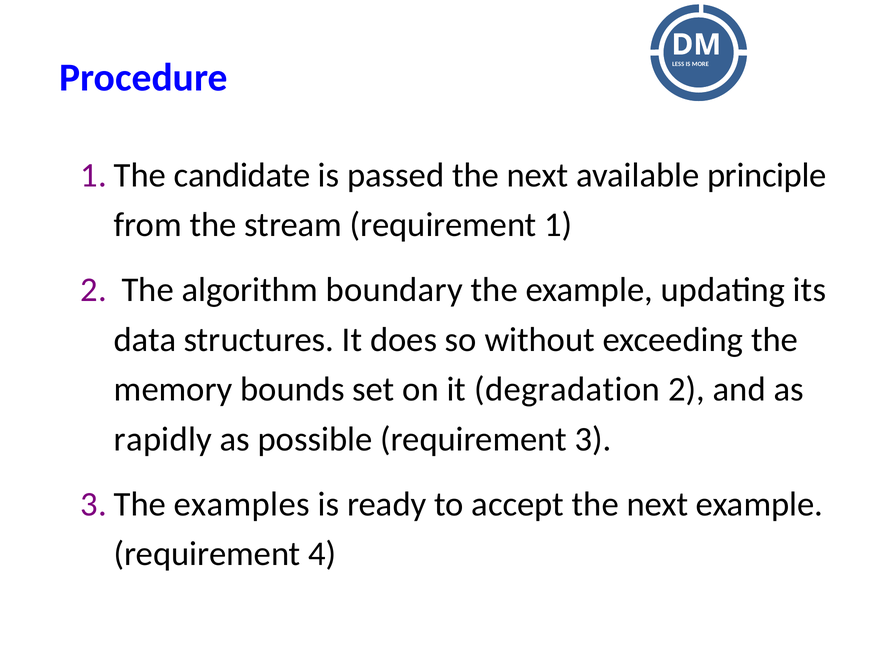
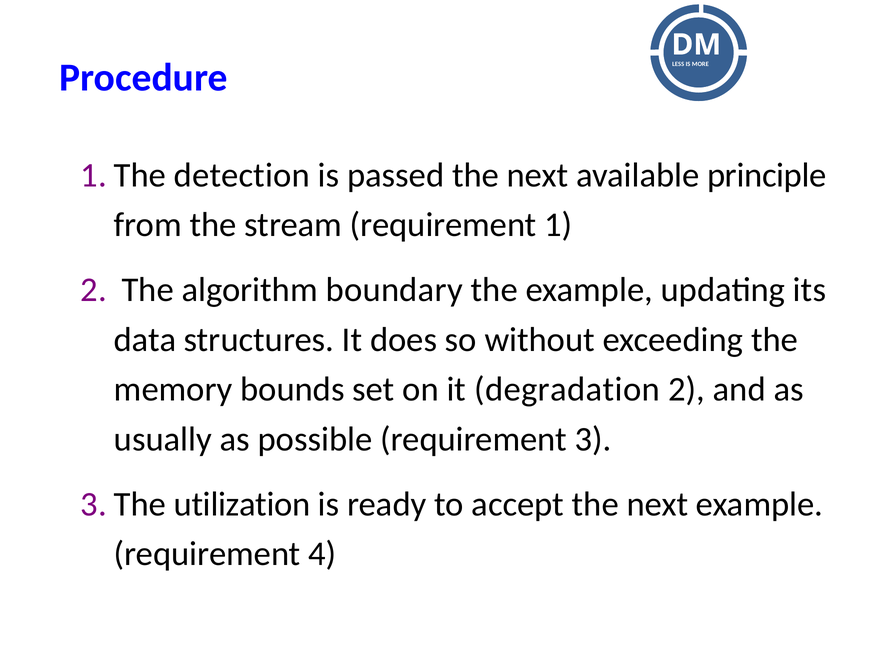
candidate: candidate -> detection
rapidly: rapidly -> usually
examples: examples -> utilization
